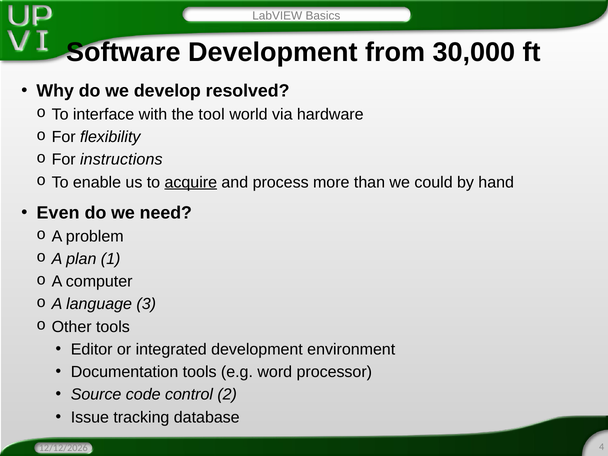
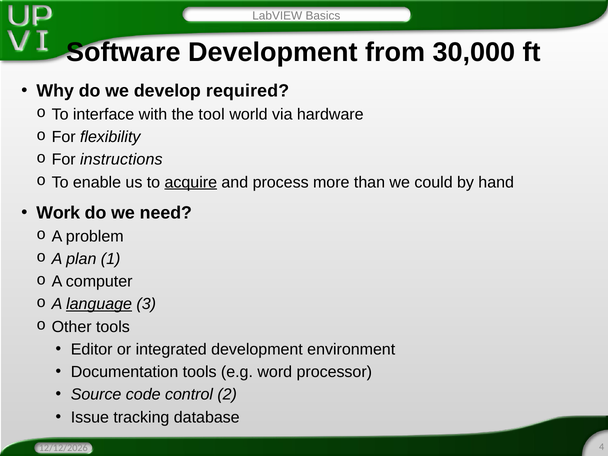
resolved: resolved -> required
Even: Even -> Work
language underline: none -> present
